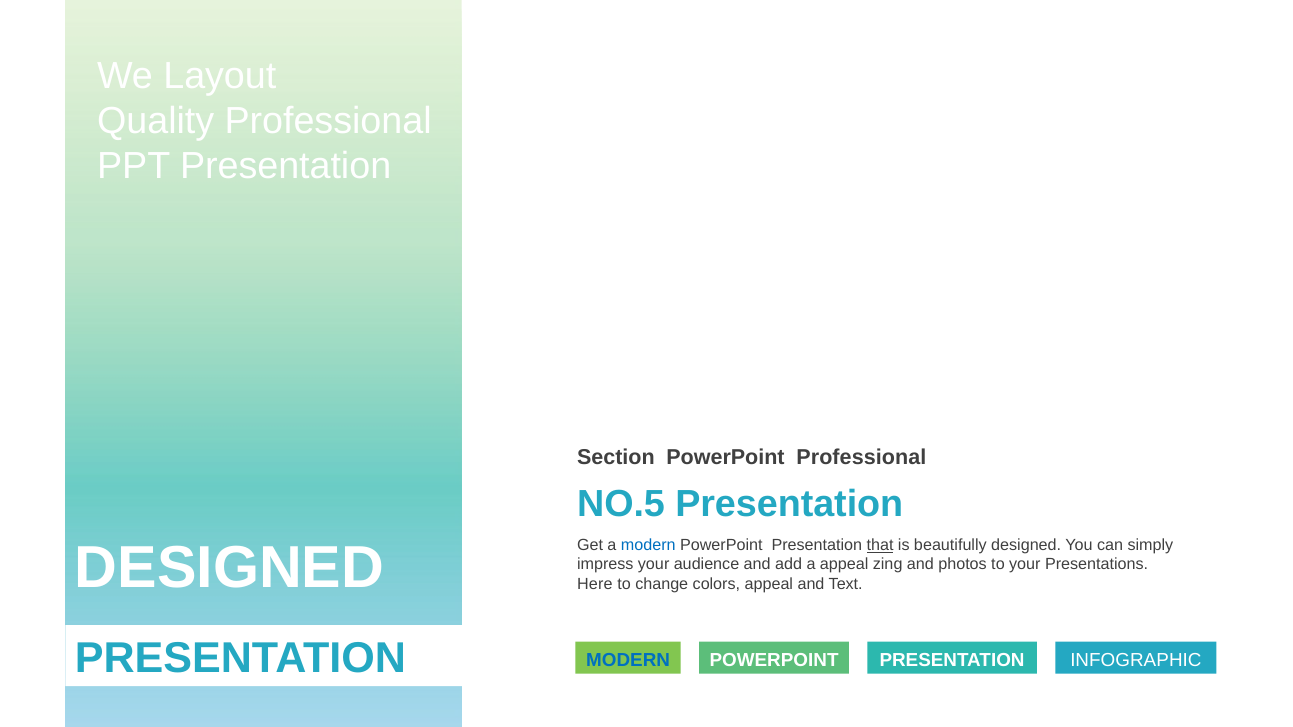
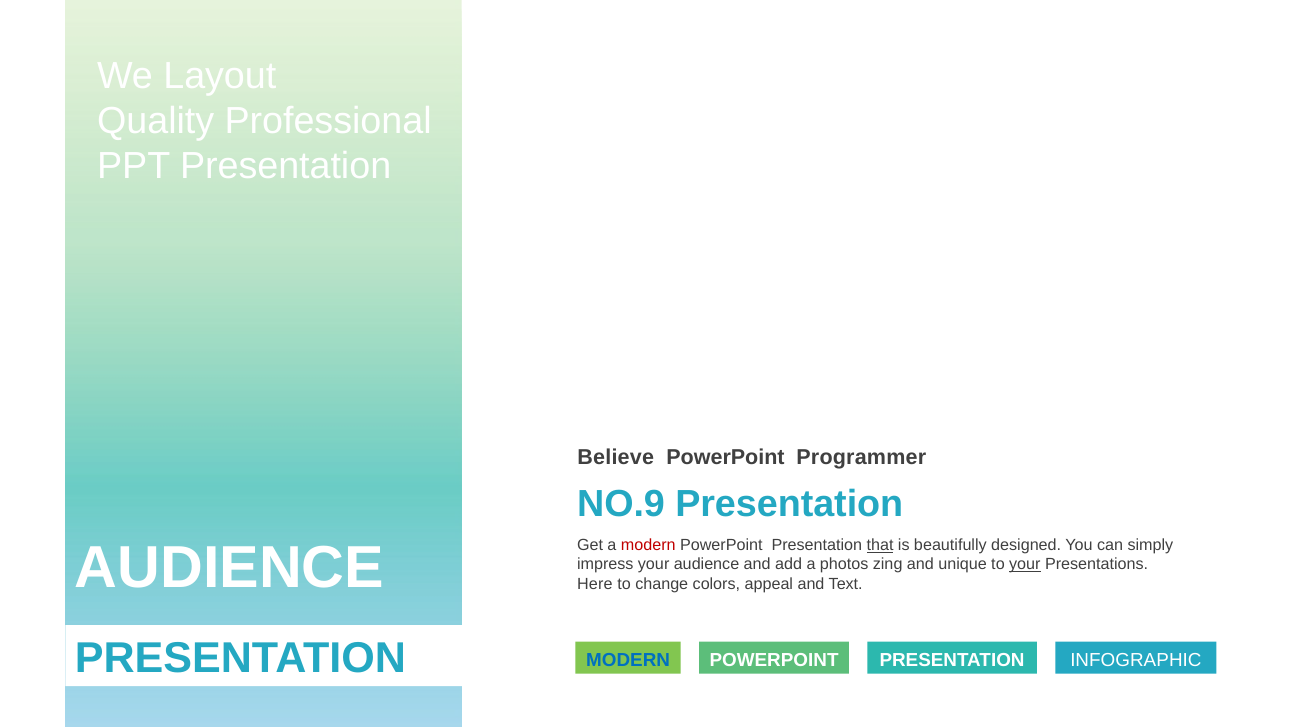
Section: Section -> Believe
PowerPoint Professional: Professional -> Programmer
NO.5: NO.5 -> NO.9
modern at (648, 546) colour: blue -> red
DESIGNED at (229, 568): DESIGNED -> AUDIENCE
a appeal: appeal -> photos
photos: photos -> unique
your at (1025, 565) underline: none -> present
